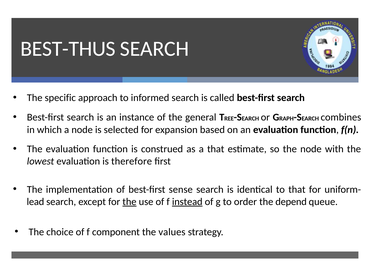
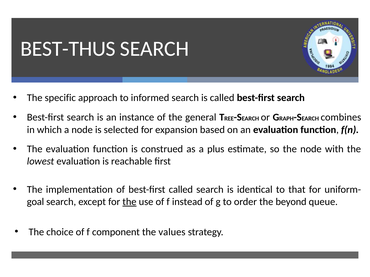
a that: that -> plus
therefore: therefore -> reachable
best-first sense: sense -> called
lead: lead -> goal
instead underline: present -> none
depend: depend -> beyond
